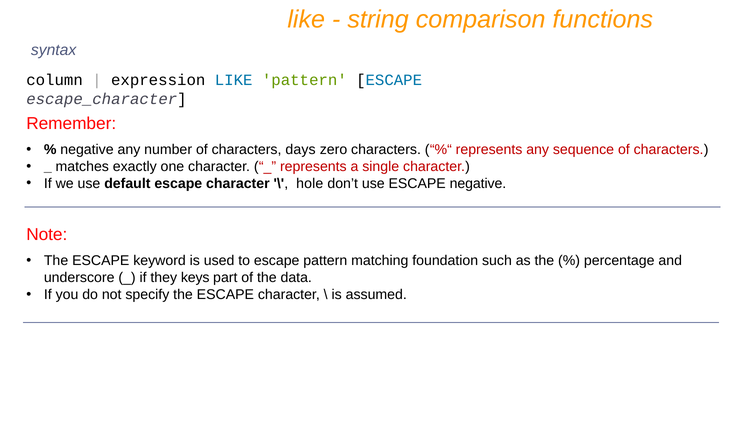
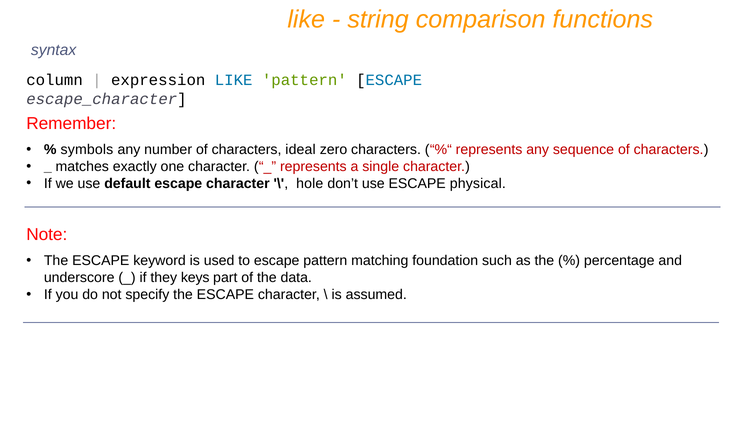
negative at (87, 150): negative -> symbols
days: days -> ideal
ESCAPE negative: negative -> physical
